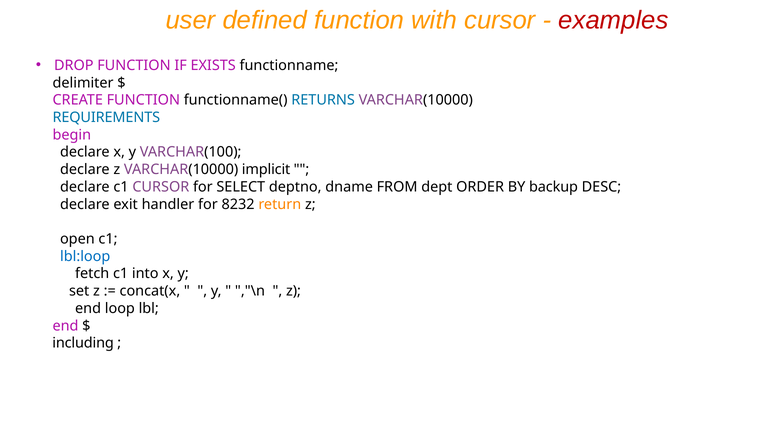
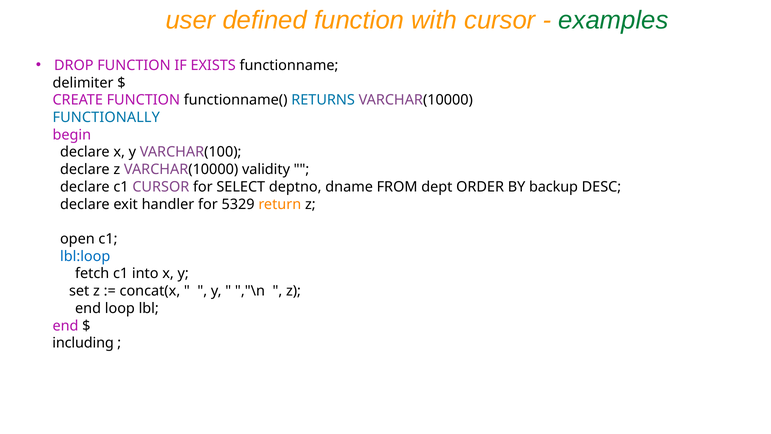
examples colour: red -> green
REQUIREMENTS: REQUIREMENTS -> FUNCTIONALLY
implicit: implicit -> validity
8232: 8232 -> 5329
